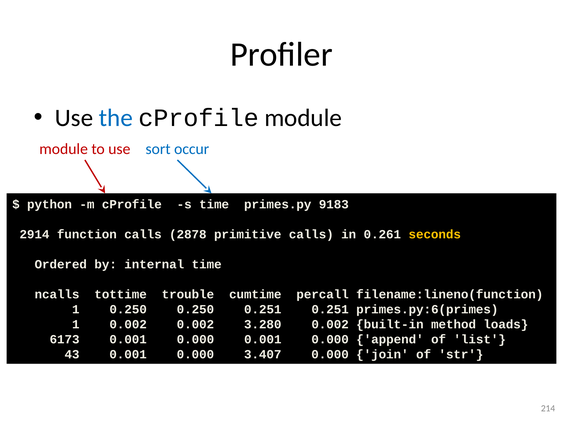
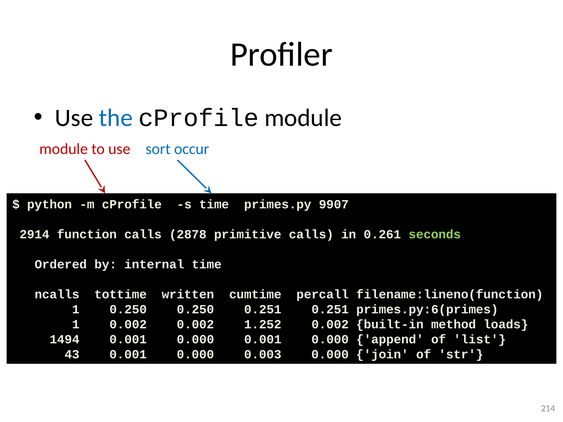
9183: 9183 -> 9907
seconds colour: yellow -> light green
trouble: trouble -> written
3.280: 3.280 -> 1.252
6173: 6173 -> 1494
3.407: 3.407 -> 0.003
